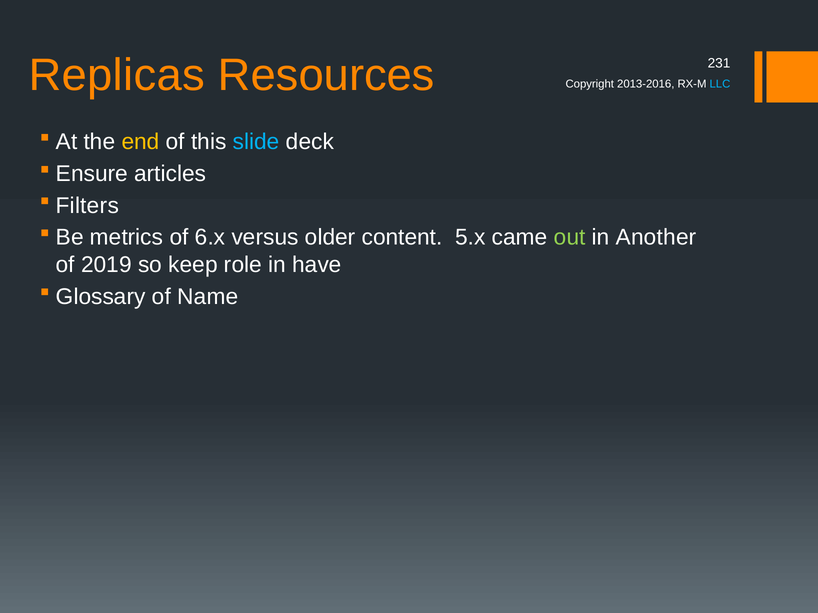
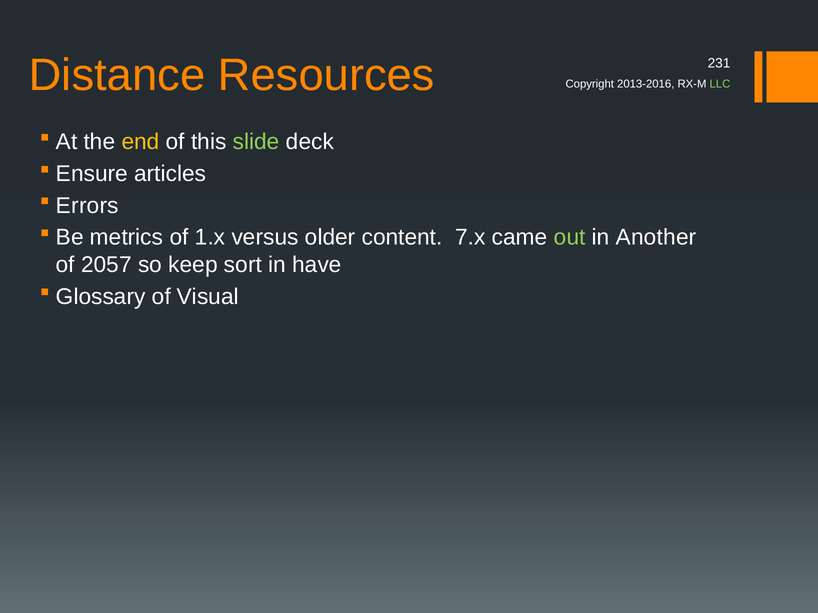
Replicas: Replicas -> Distance
LLC colour: light blue -> light green
slide colour: light blue -> light green
Filters: Filters -> Errors
6.x: 6.x -> 1.x
5.x: 5.x -> 7.x
2019: 2019 -> 2057
role: role -> sort
Name: Name -> Visual
